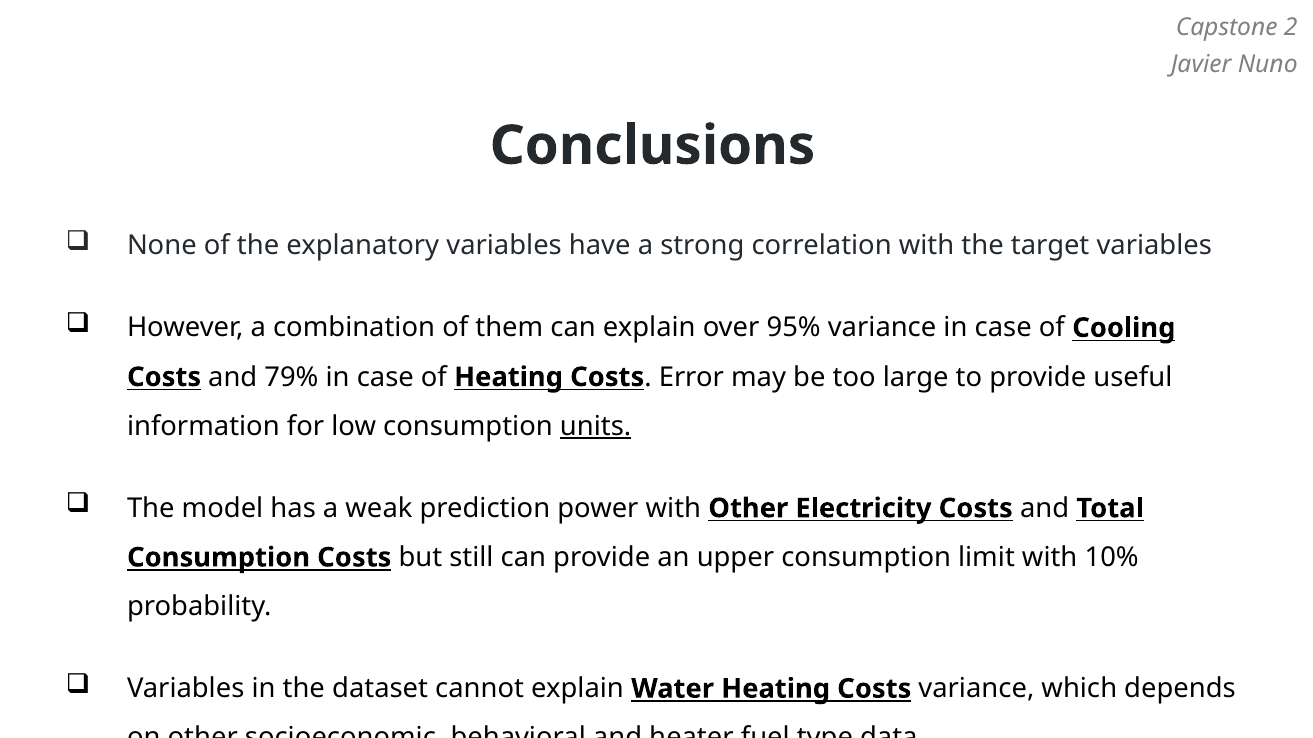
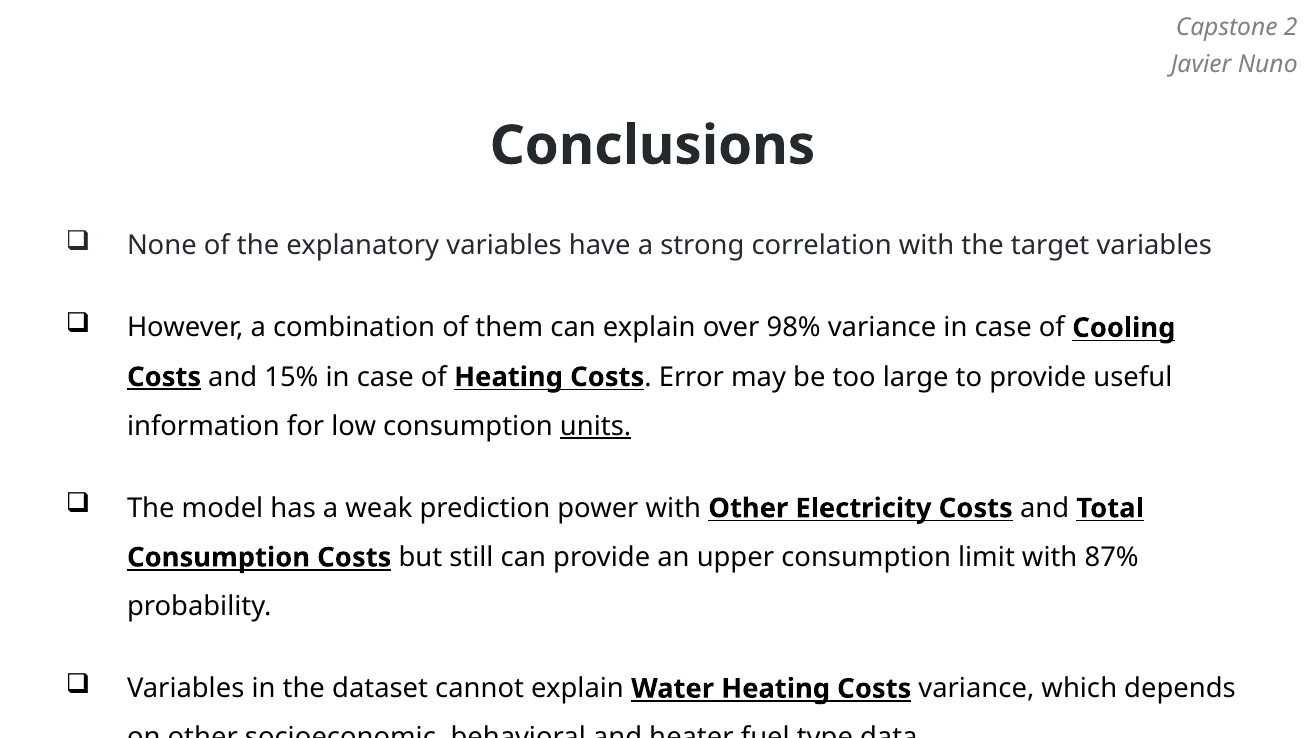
95%: 95% -> 98%
Costs at (164, 377) underline: none -> present
79%: 79% -> 15%
10%: 10% -> 87%
